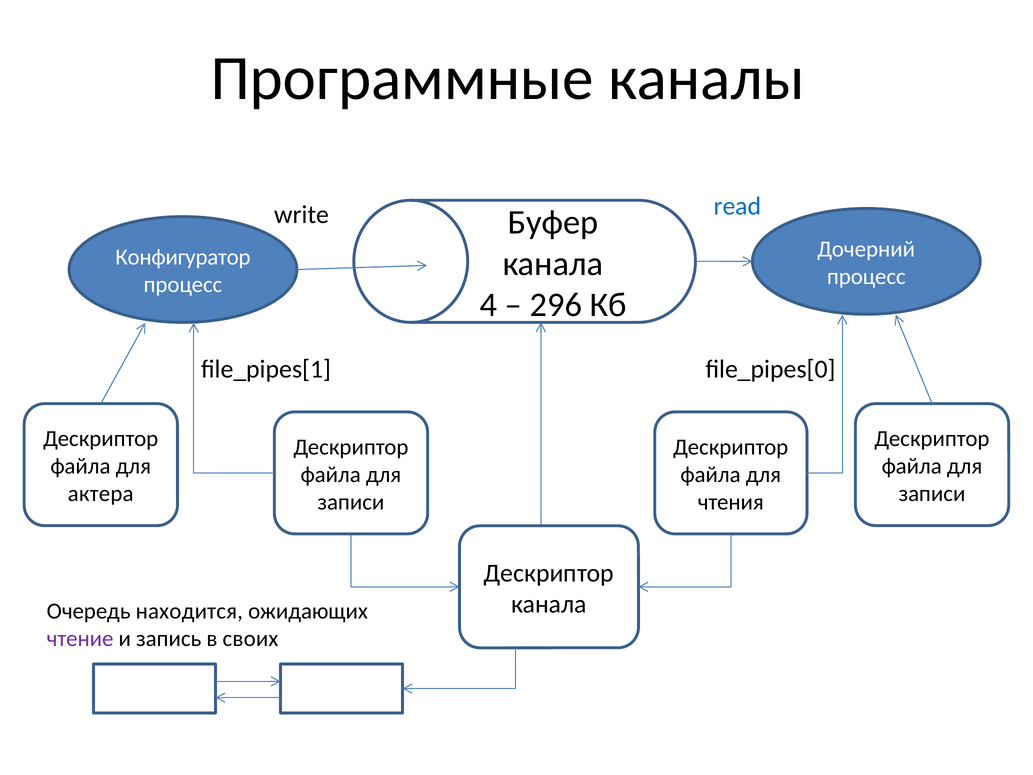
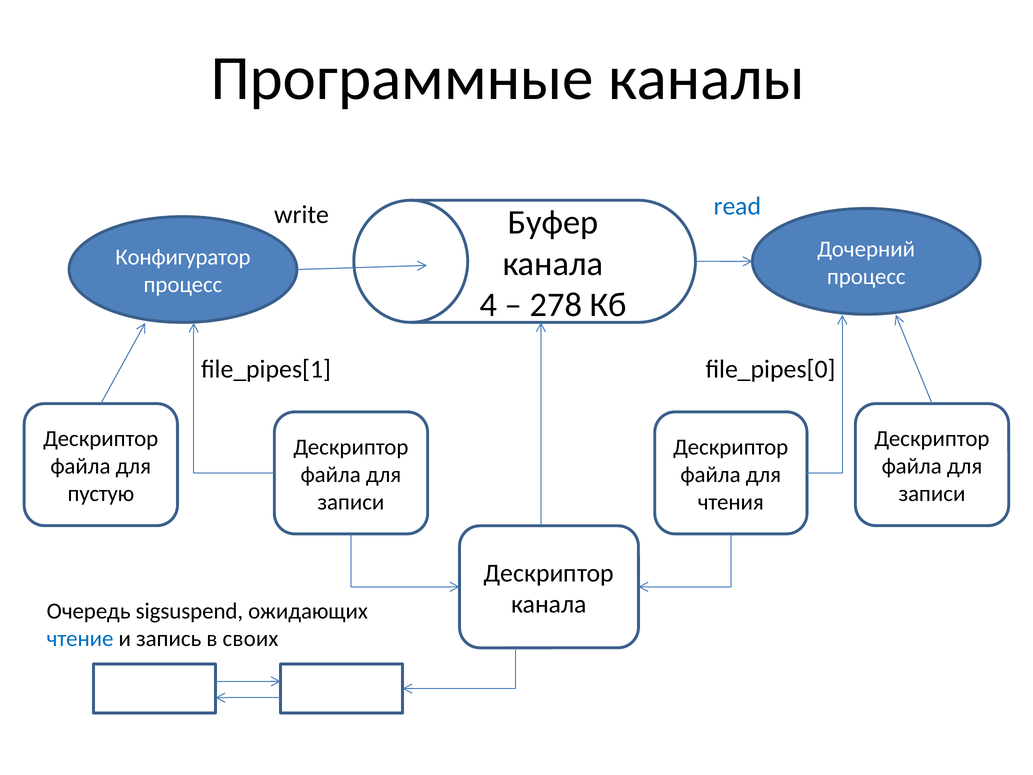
296: 296 -> 278
актера: актера -> пустую
находится: находится -> sigsuspend
чтение colour: purple -> blue
